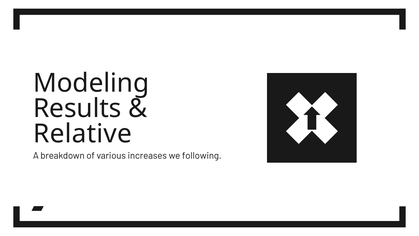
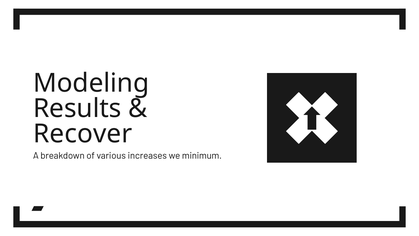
Relative: Relative -> Recover
following: following -> minimum
